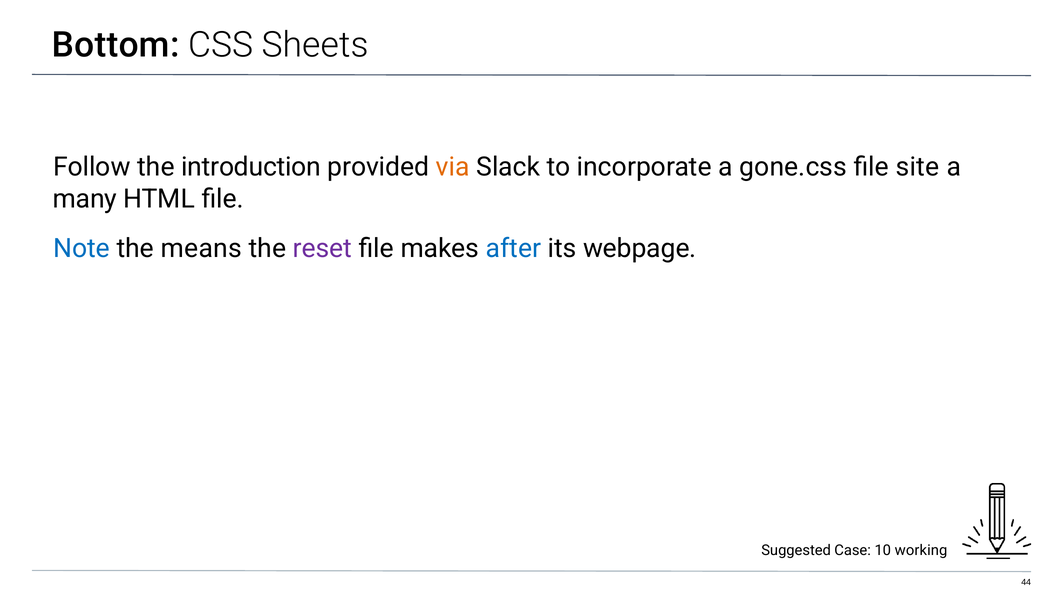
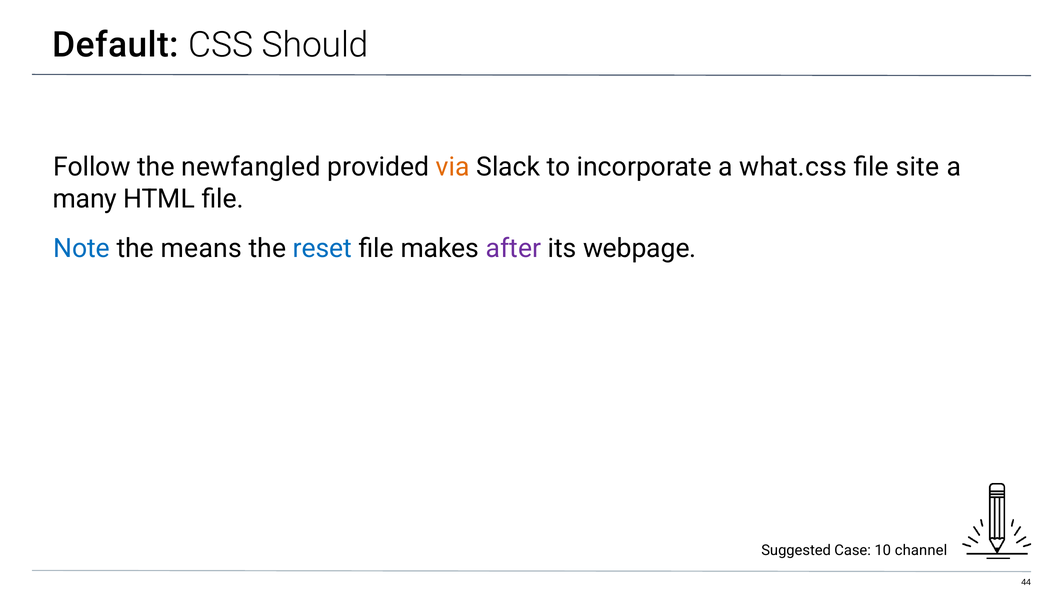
Bottom: Bottom -> Default
Sheets: Sheets -> Should
introduction: introduction -> newfangled
gone.css: gone.css -> what.css
reset colour: purple -> blue
after colour: blue -> purple
working: working -> channel
